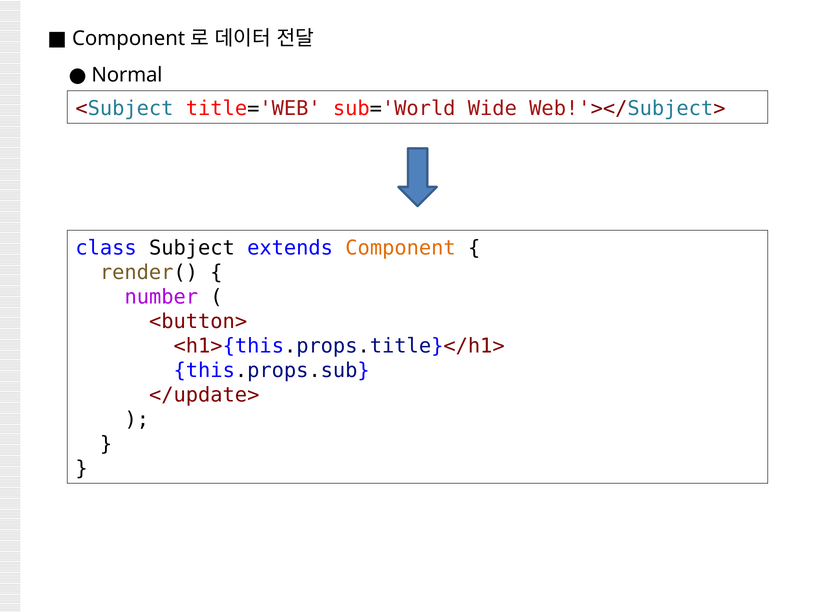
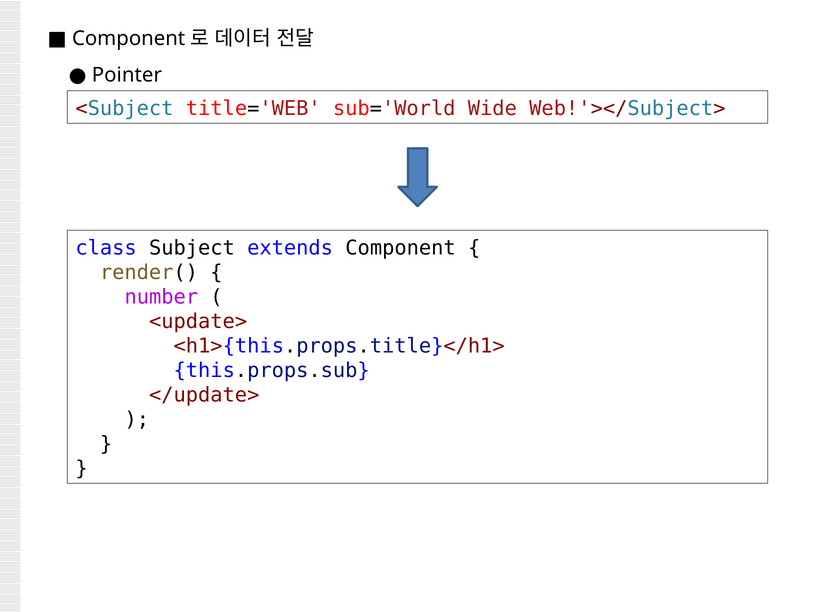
Normal: Normal -> Pointer
Component colour: orange -> black
<button>: <button> -> <update>
